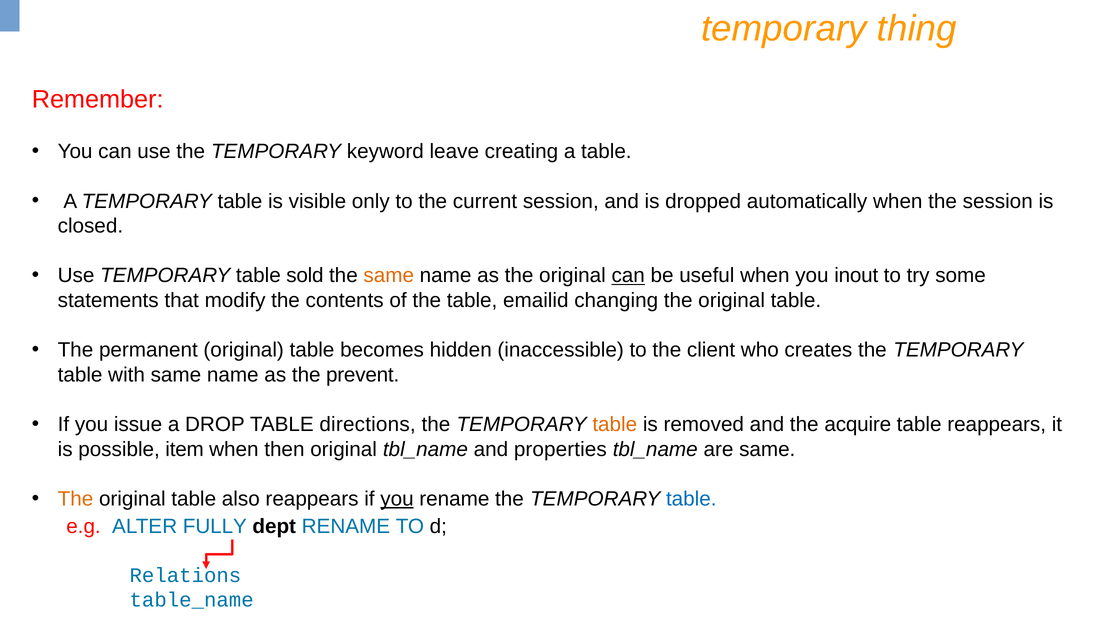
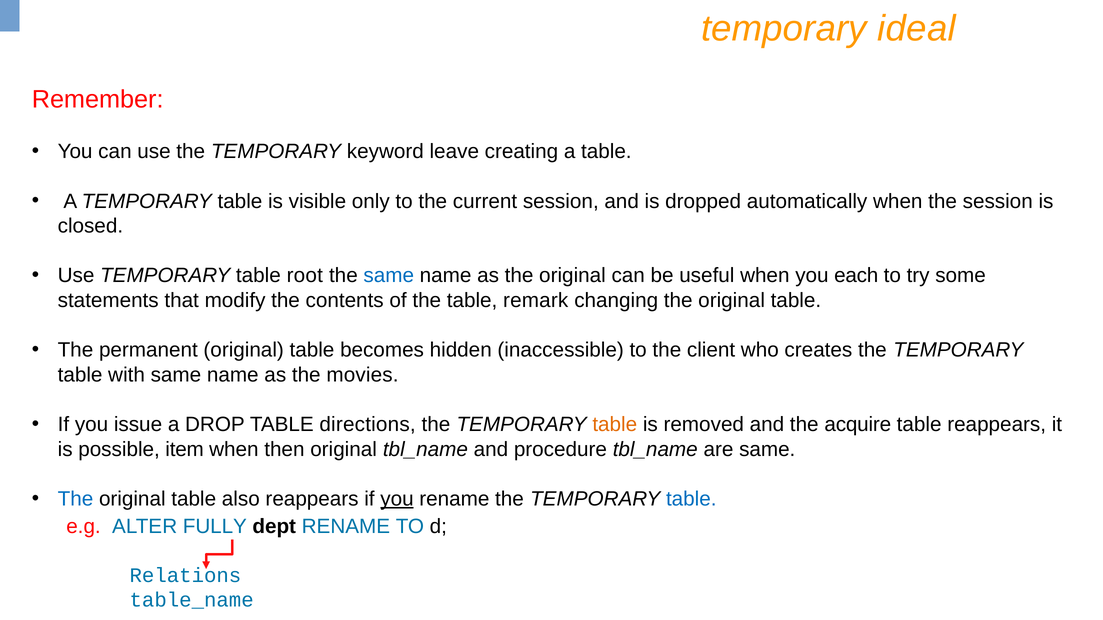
thing: thing -> ideal
sold: sold -> root
same at (389, 276) colour: orange -> blue
can at (628, 276) underline: present -> none
inout: inout -> each
emailid: emailid -> remark
prevent: prevent -> movies
properties: properties -> procedure
The at (76, 499) colour: orange -> blue
